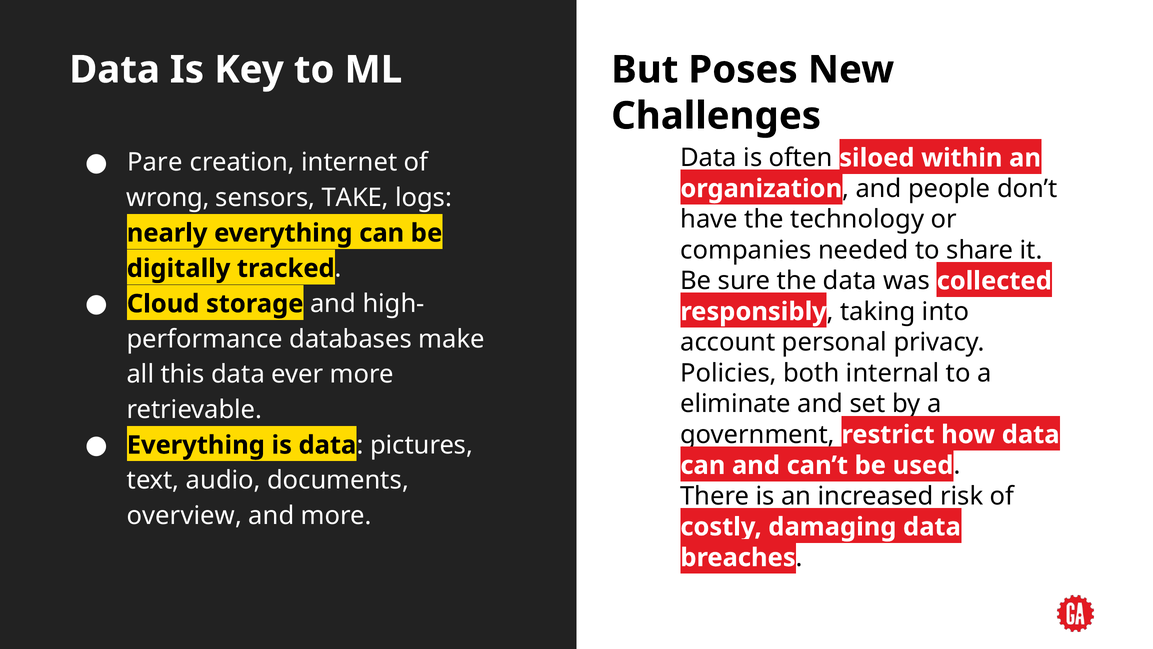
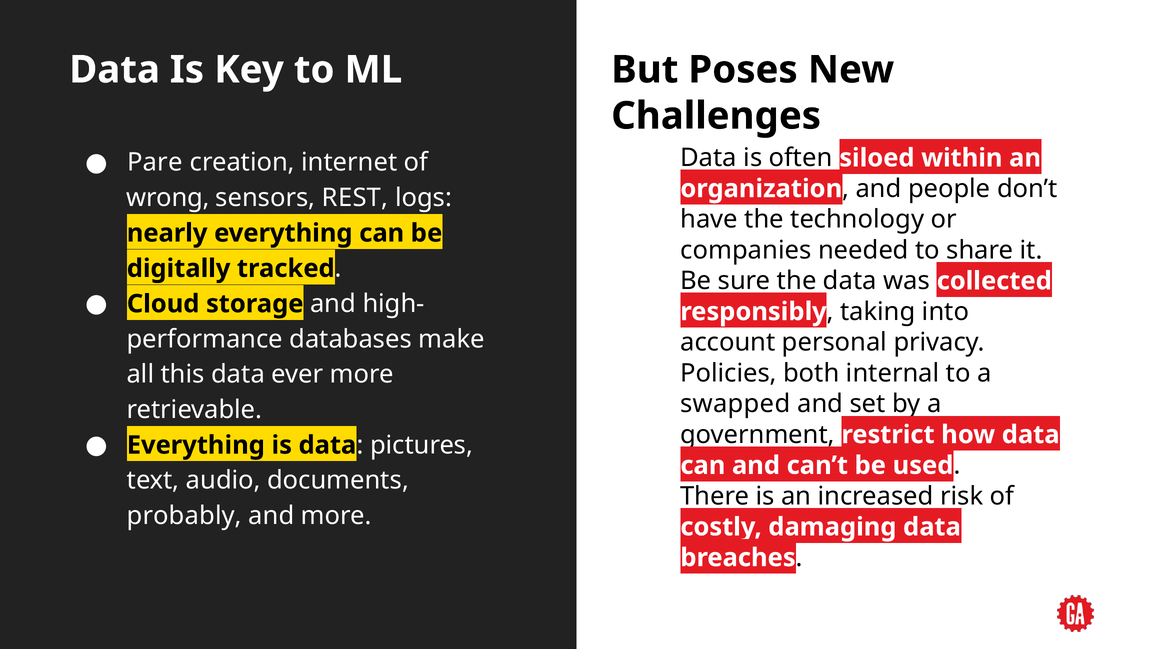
TAKE: TAKE -> REST
eliminate: eliminate -> swapped
overview: overview -> probably
